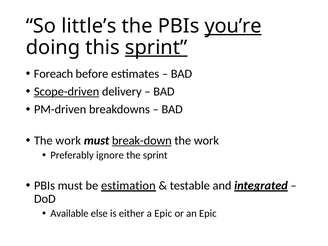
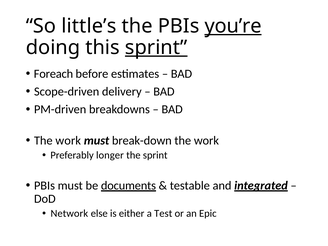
Scope-driven underline: present -> none
break-down underline: present -> none
ignore: ignore -> longer
estimation: estimation -> documents
Available: Available -> Network
a Epic: Epic -> Test
